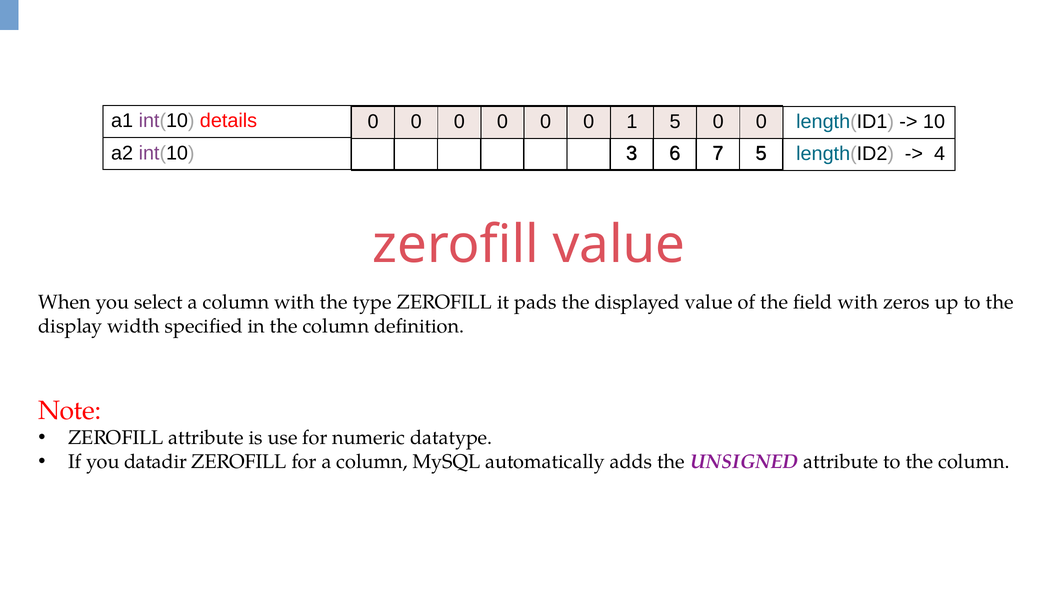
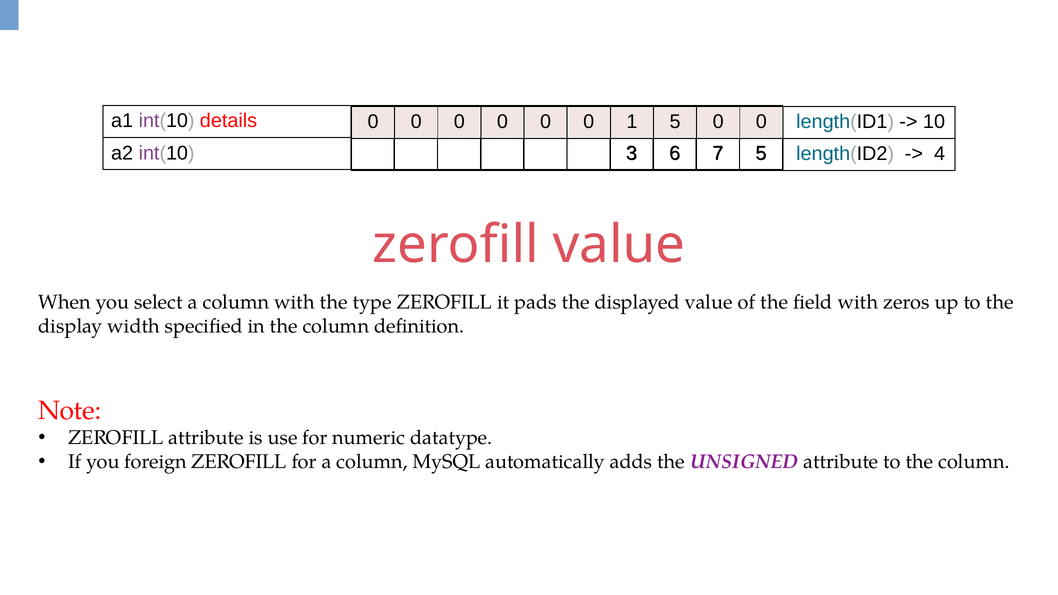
datadir: datadir -> foreign
